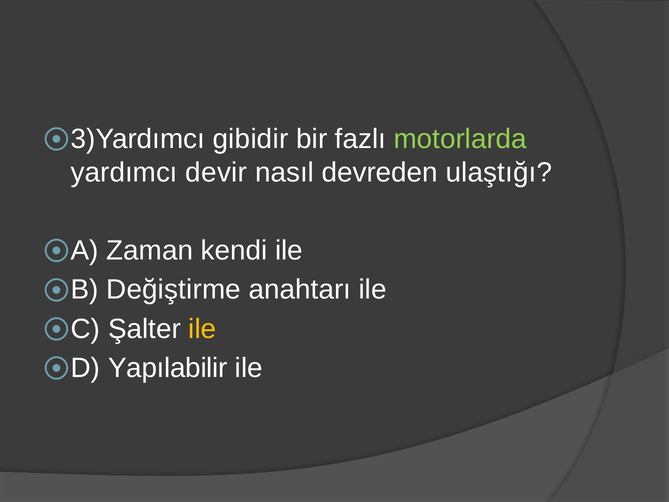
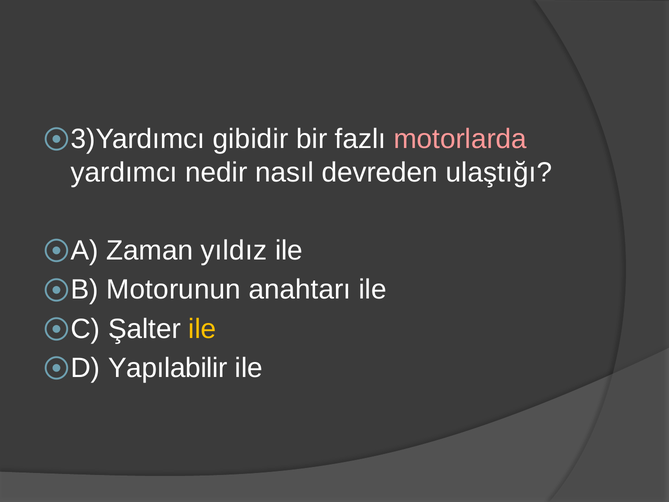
motorlarda colour: light green -> pink
devir: devir -> nedir
kendi: kendi -> yıldız
Değiştirme: Değiştirme -> Motorunun
